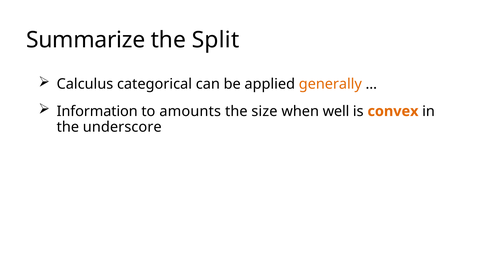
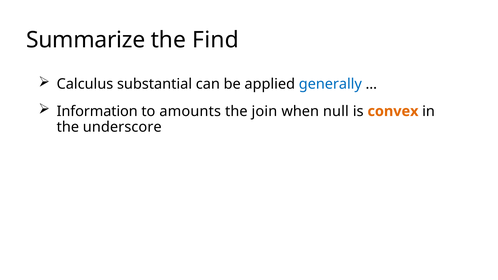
Split: Split -> Find
categorical: categorical -> substantial
generally colour: orange -> blue
size: size -> join
well: well -> null
